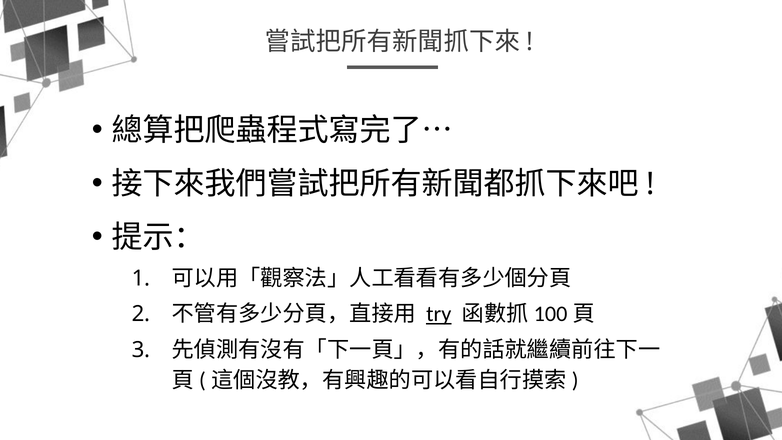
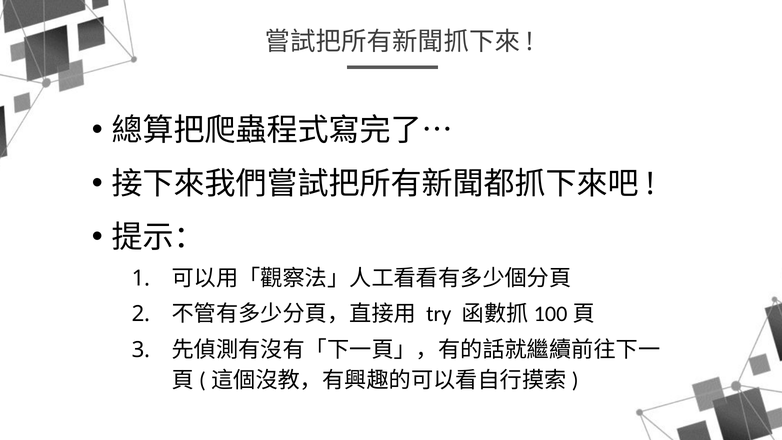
try underline: present -> none
